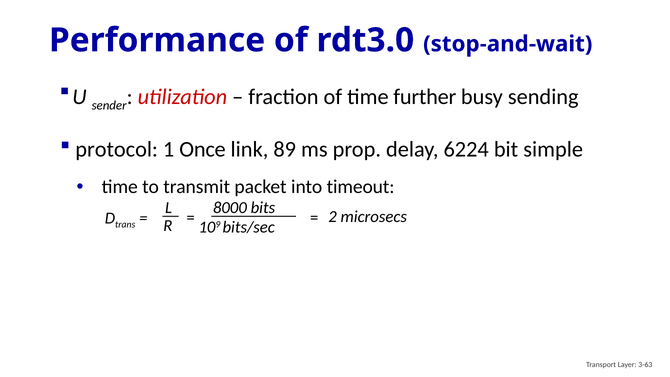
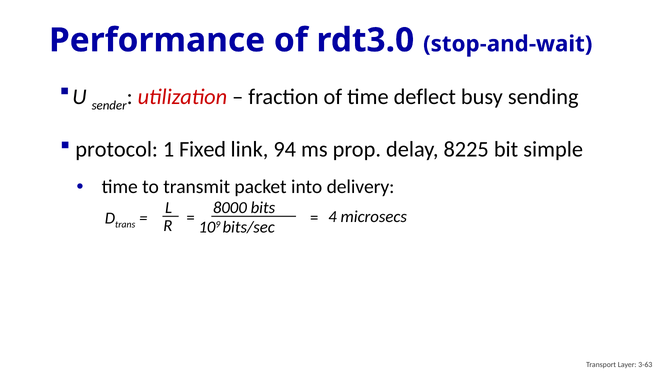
further: further -> deflect
Once: Once -> Fixed
89: 89 -> 94
6224: 6224 -> 8225
timeout: timeout -> delivery
2: 2 -> 4
